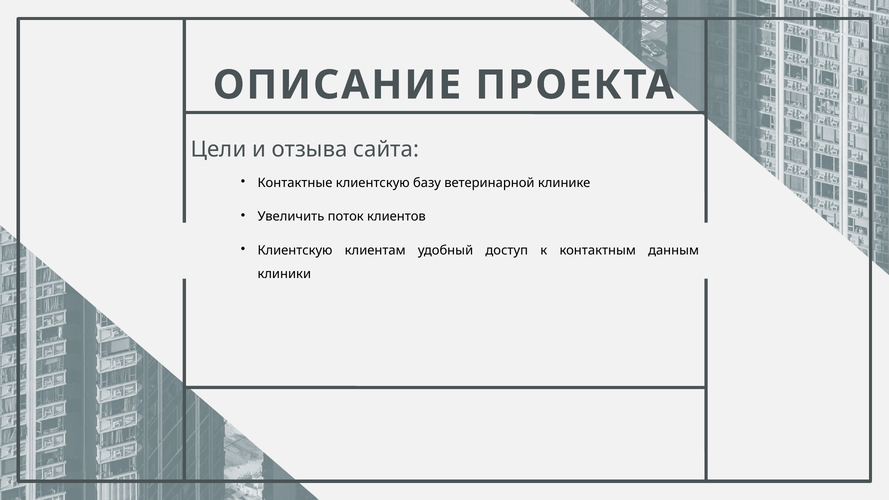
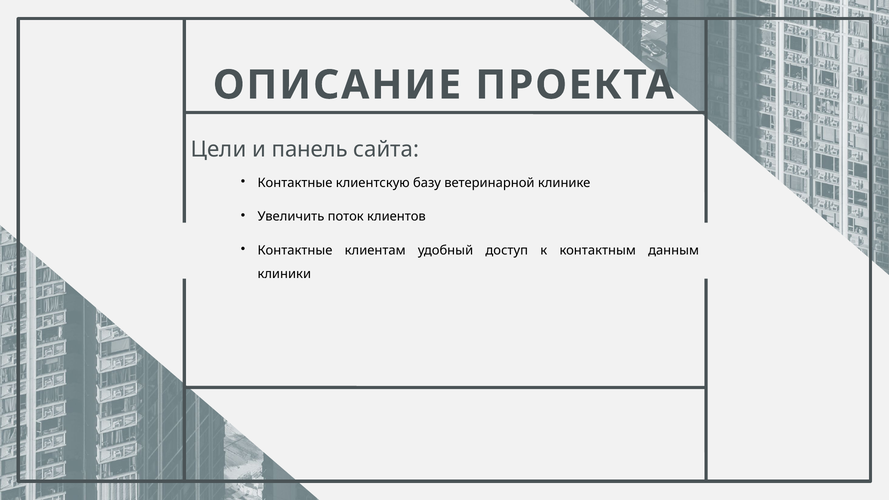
отзыва: отзыва -> панель
Клиентскую at (295, 251): Клиентскую -> Контактные
